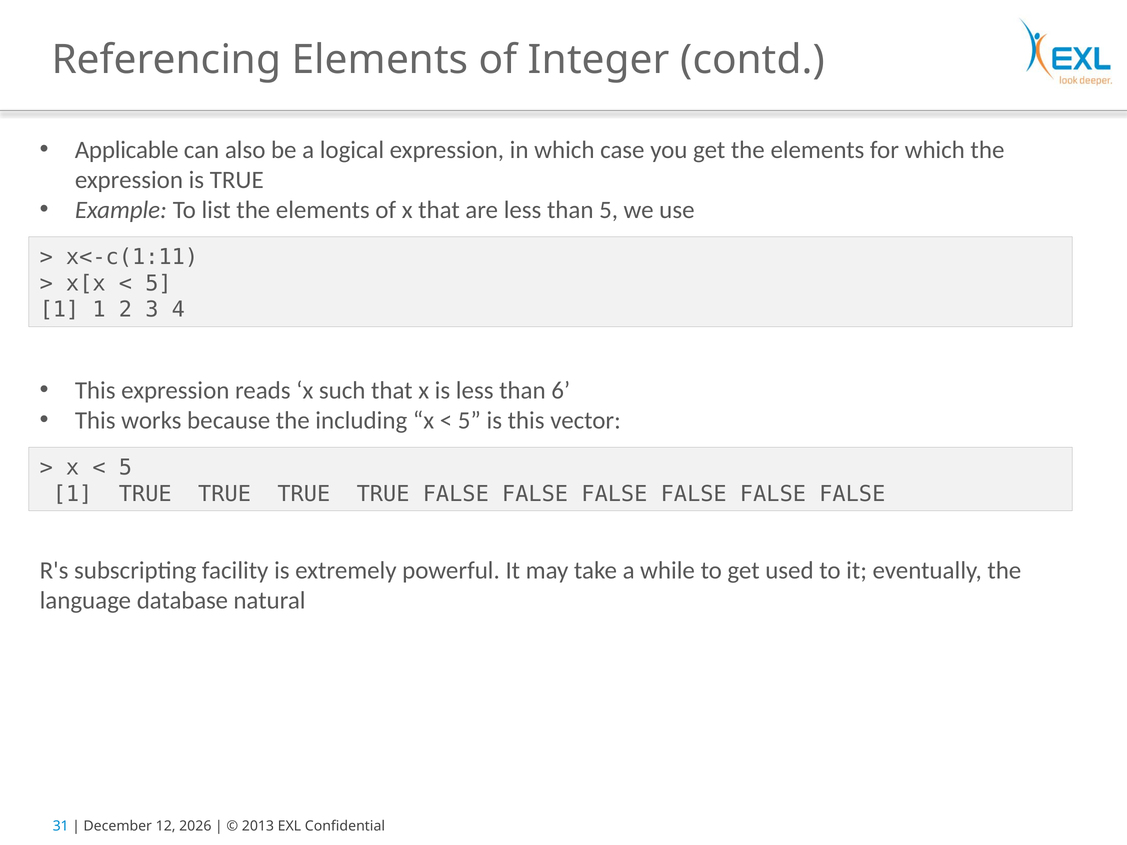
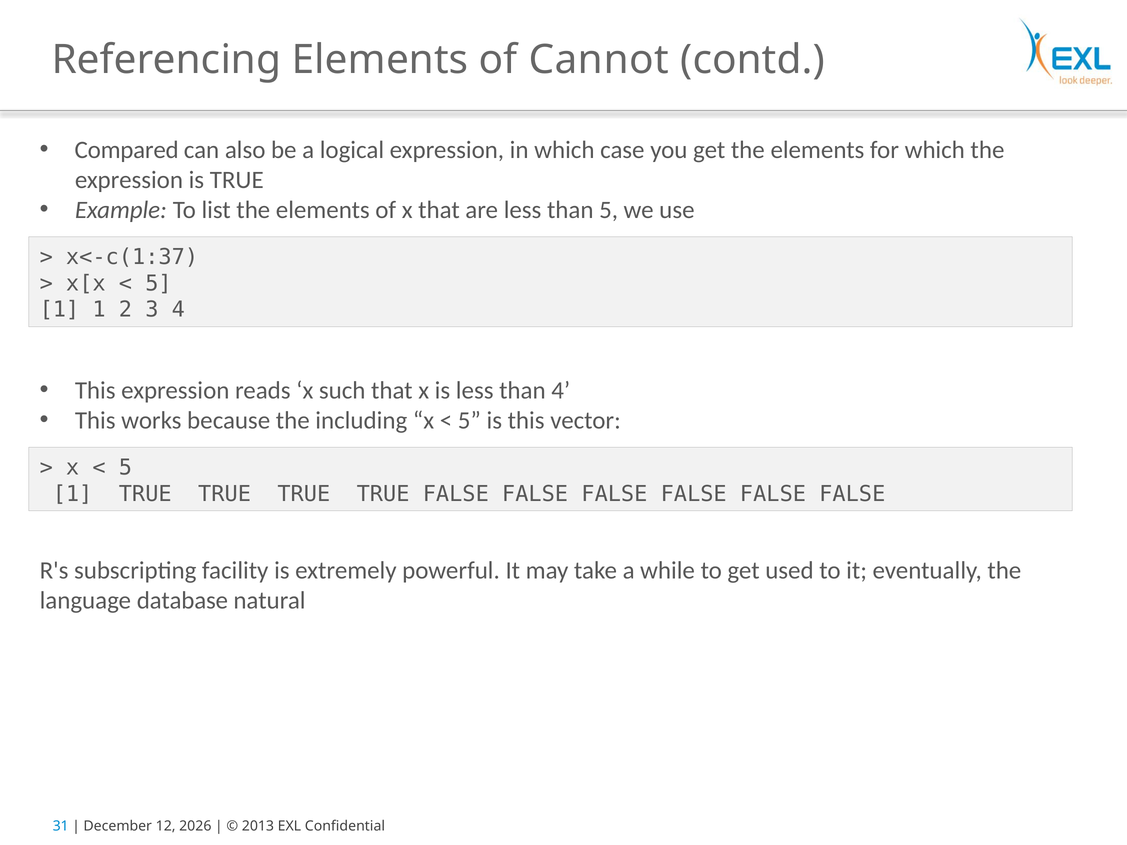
Integer: Integer -> Cannot
Applicable: Applicable -> Compared
x<-c(1:11: x<-c(1:11 -> x<-c(1:37
than 6: 6 -> 4
